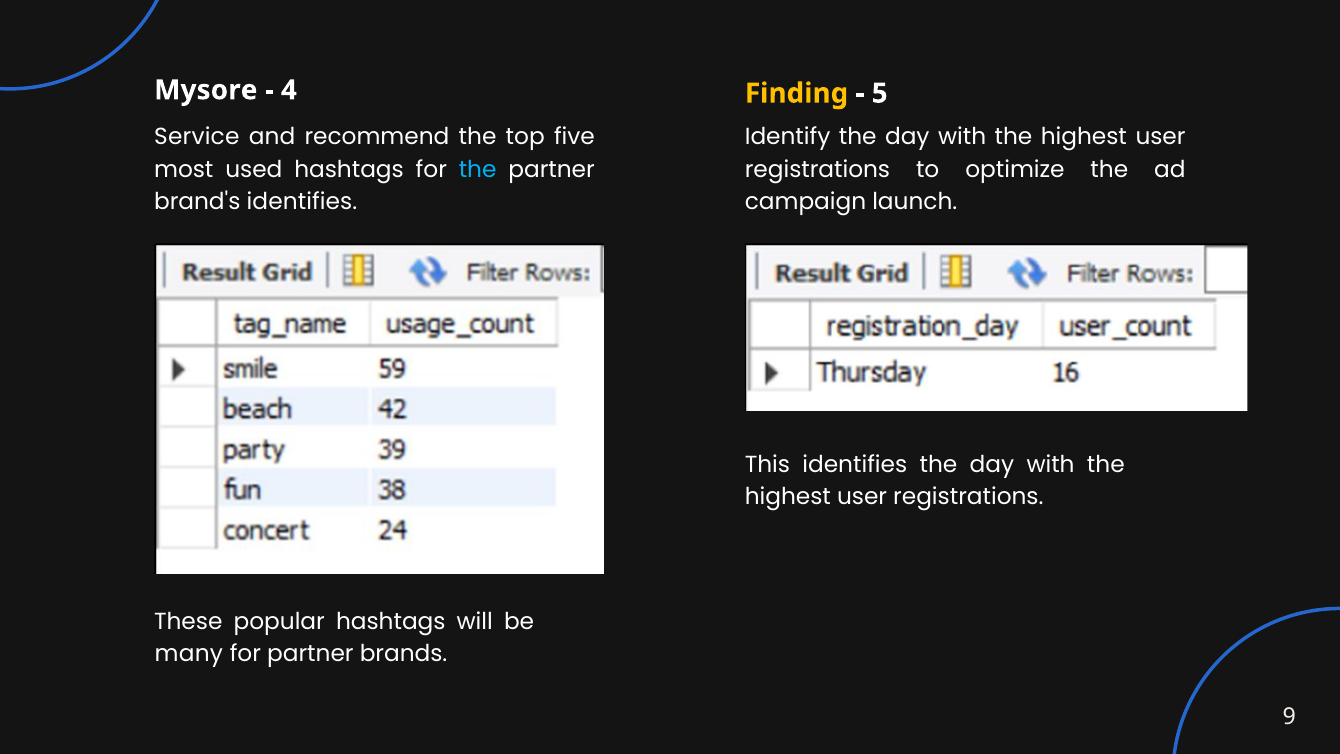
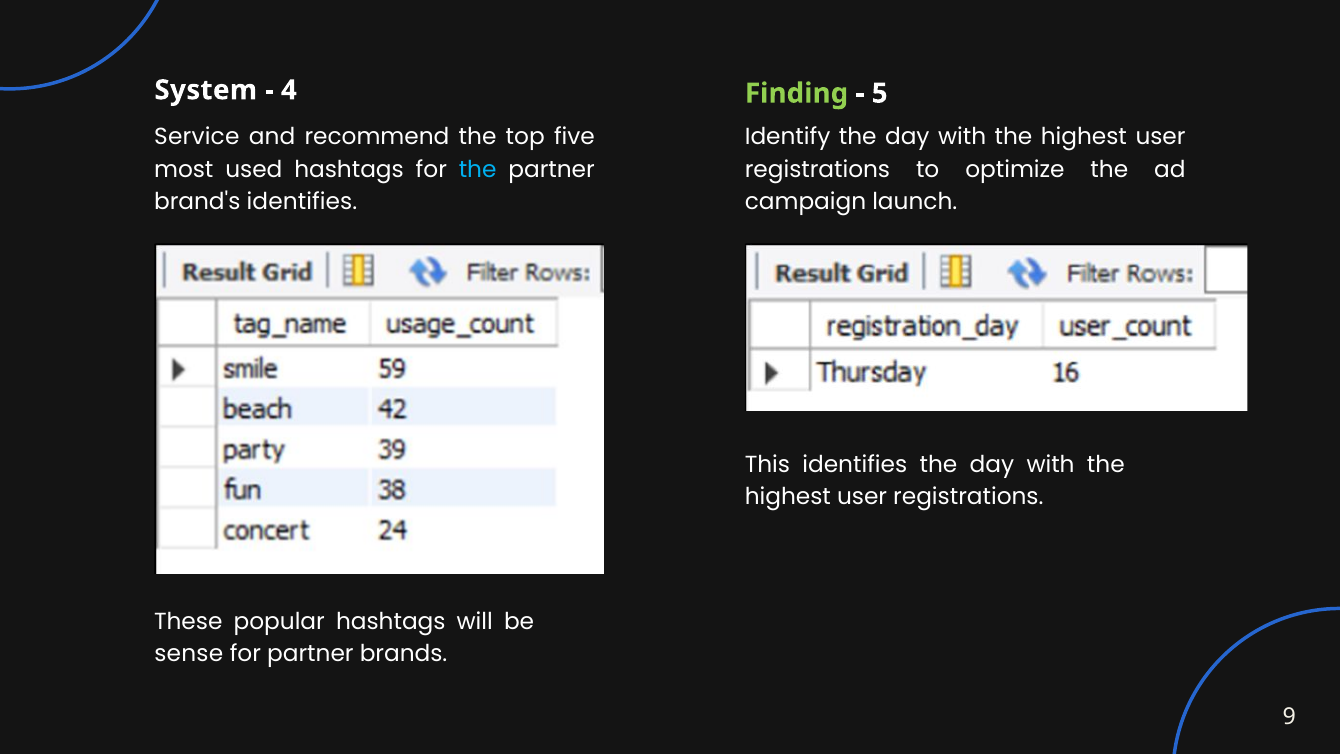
Mysore: Mysore -> System
Finding colour: yellow -> light green
many: many -> sense
